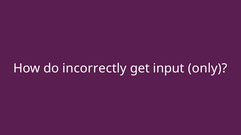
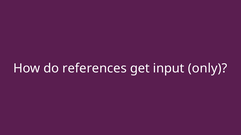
incorrectly: incorrectly -> references
